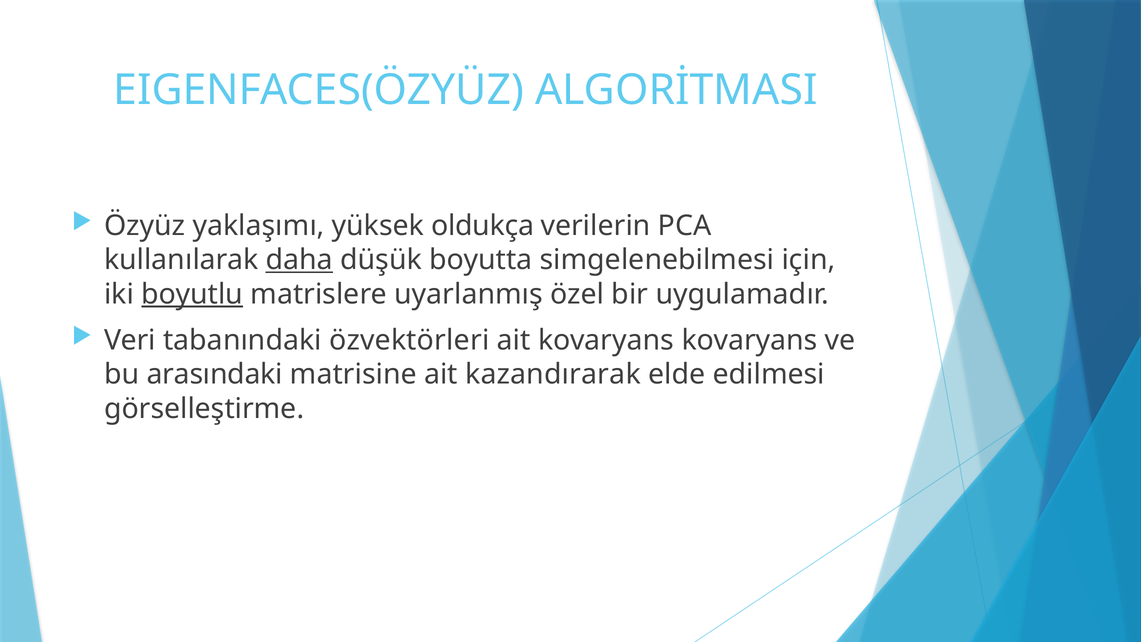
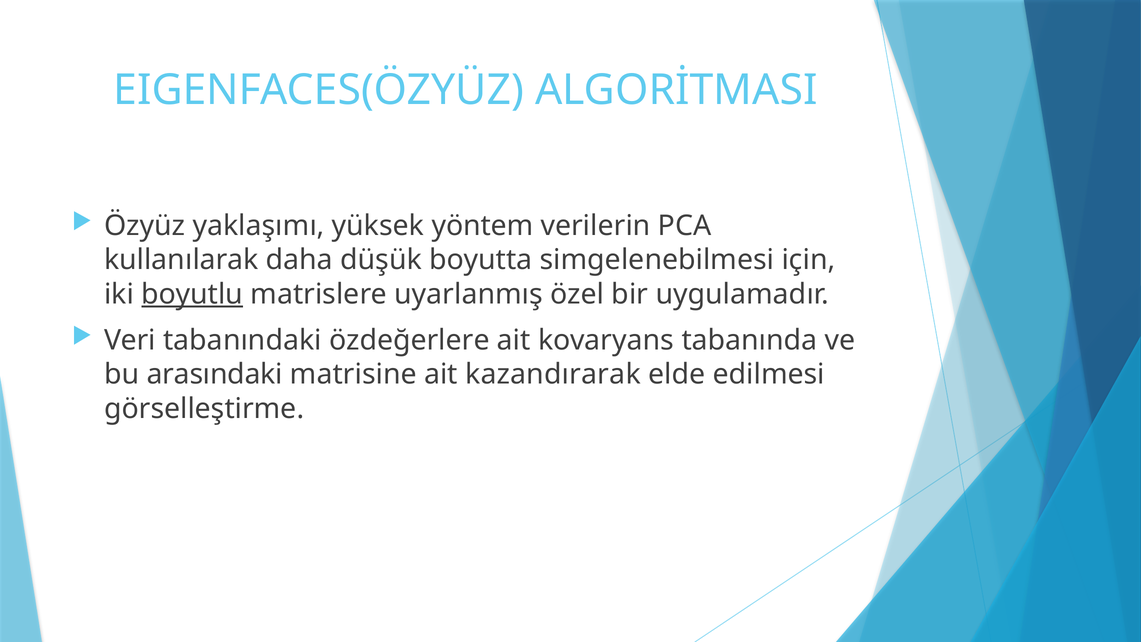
oldukça: oldukça -> yöntem
daha underline: present -> none
özvektörleri: özvektörleri -> özdeğerlere
kovaryans kovaryans: kovaryans -> tabanında
